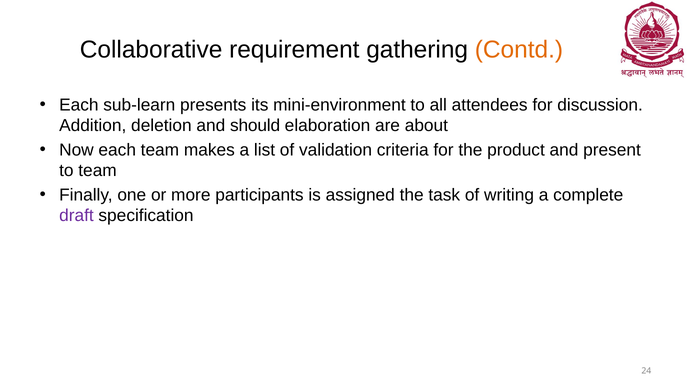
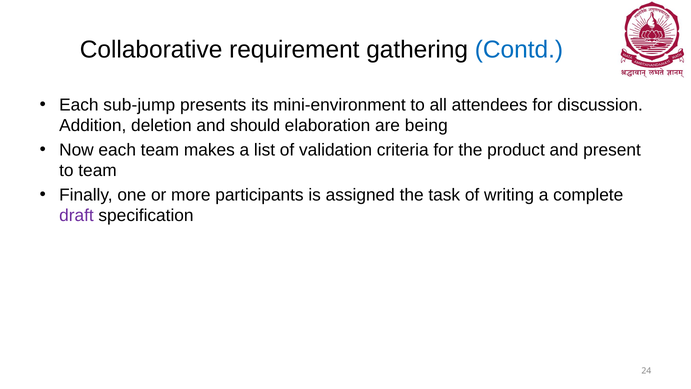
Contd colour: orange -> blue
sub-learn: sub-learn -> sub-jump
about: about -> being
